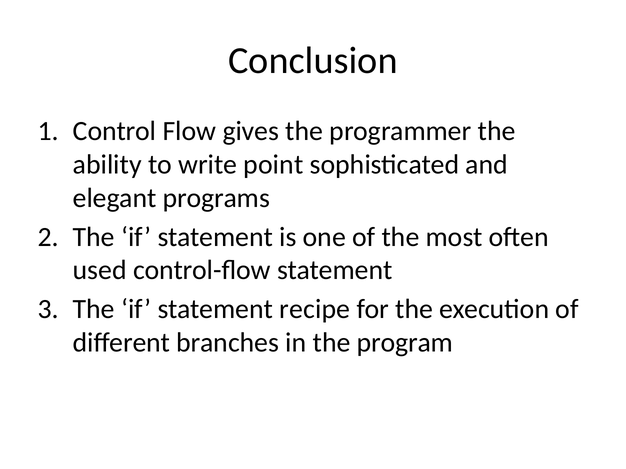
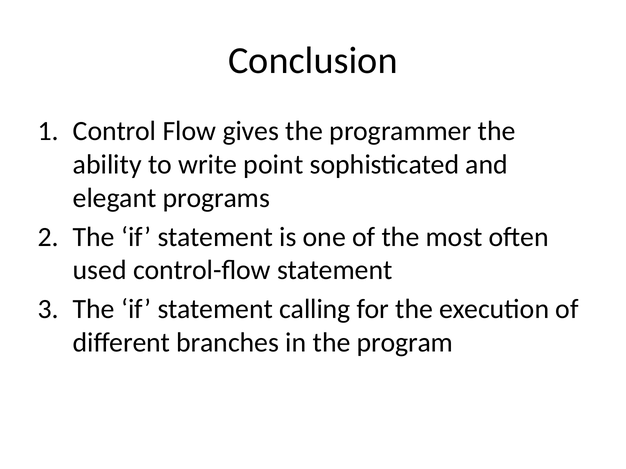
recipe: recipe -> calling
